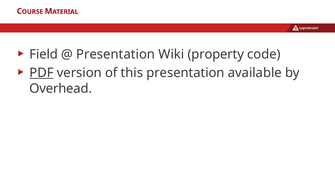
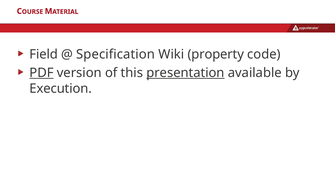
Presentation at (116, 54): Presentation -> Specification
presentation at (185, 73) underline: none -> present
Overhead: Overhead -> Execution
